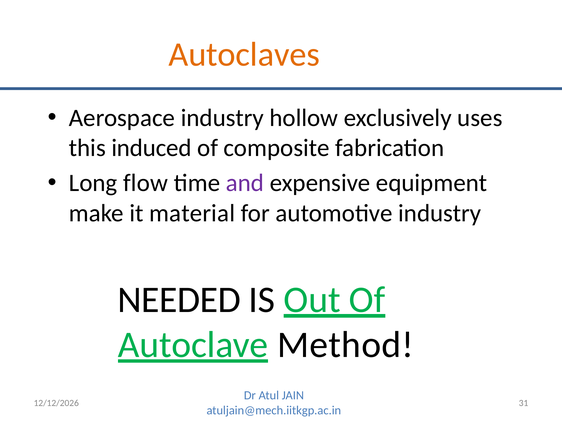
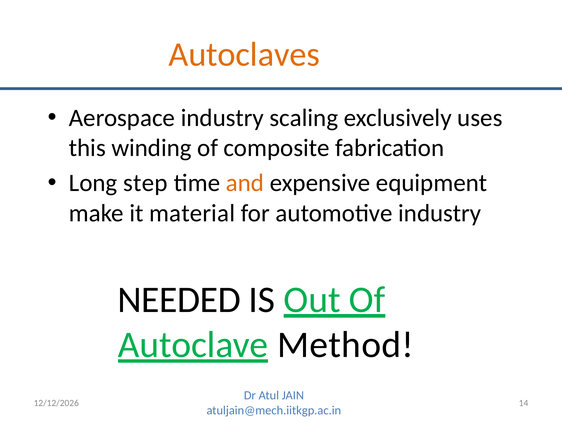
hollow: hollow -> scaling
induced: induced -> winding
flow: flow -> step
and colour: purple -> orange
31: 31 -> 14
